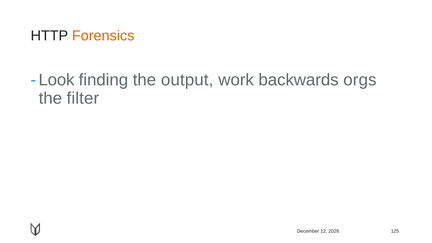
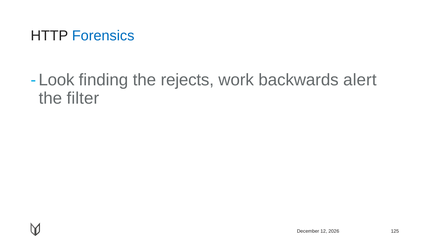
Forensics colour: orange -> blue
output: output -> rejects
orgs: orgs -> alert
